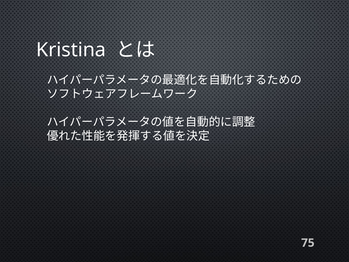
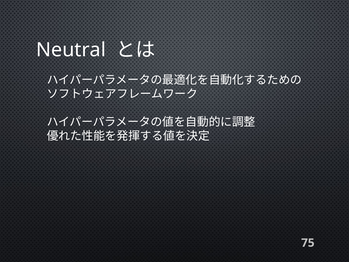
Kristina: Kristina -> Neutral
